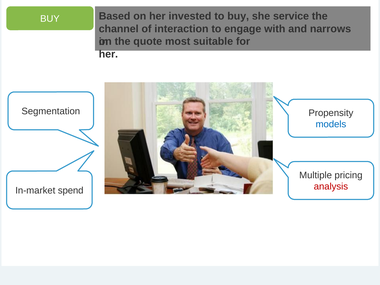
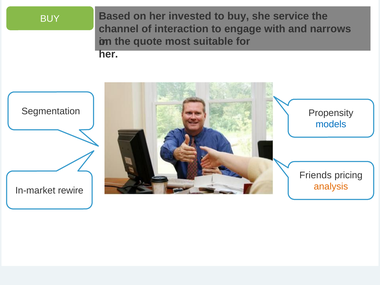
Multiple: Multiple -> Friends
analysis colour: red -> orange
spend: spend -> rewire
